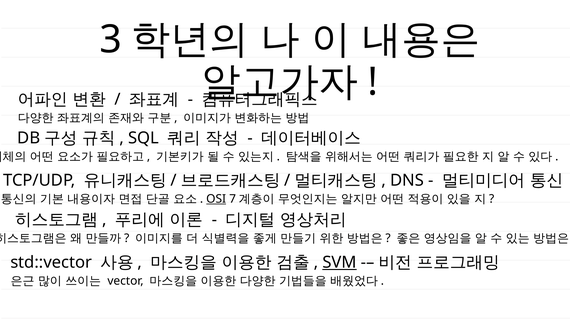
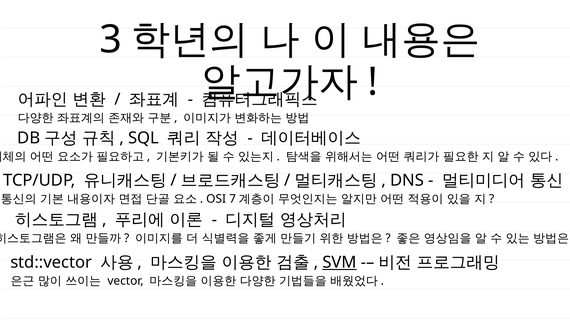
OSI underline: present -> none
